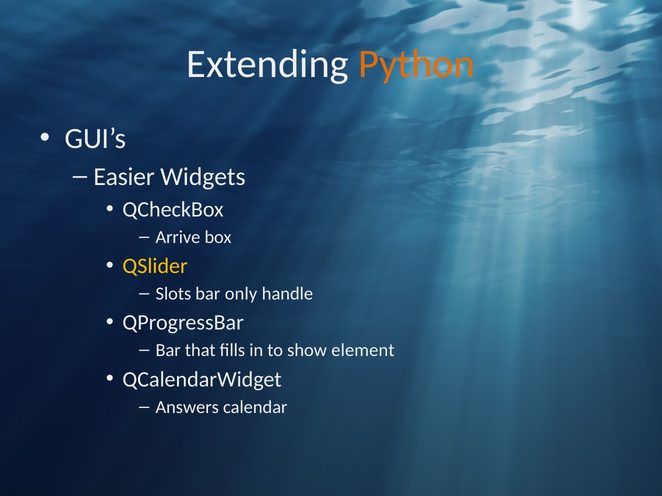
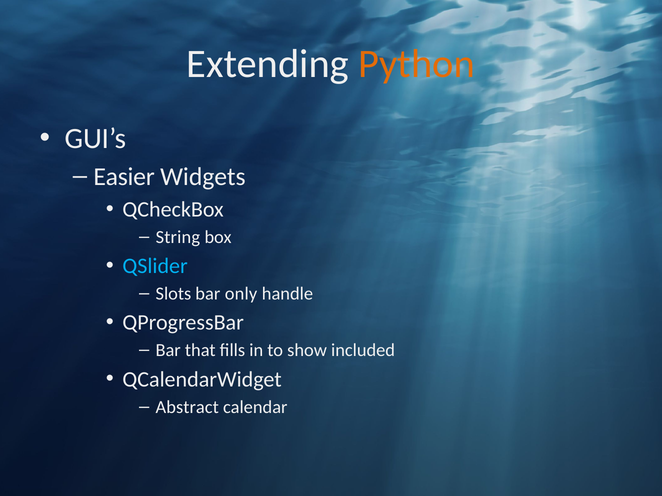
Arrive: Arrive -> String
QSlider colour: yellow -> light blue
element: element -> included
Answers: Answers -> Abstract
